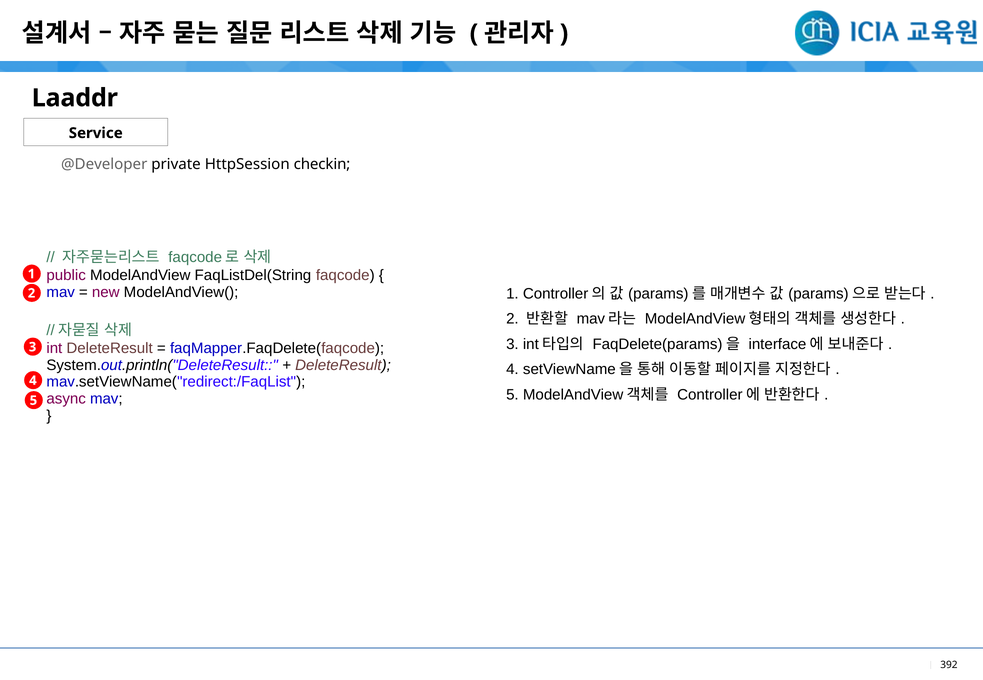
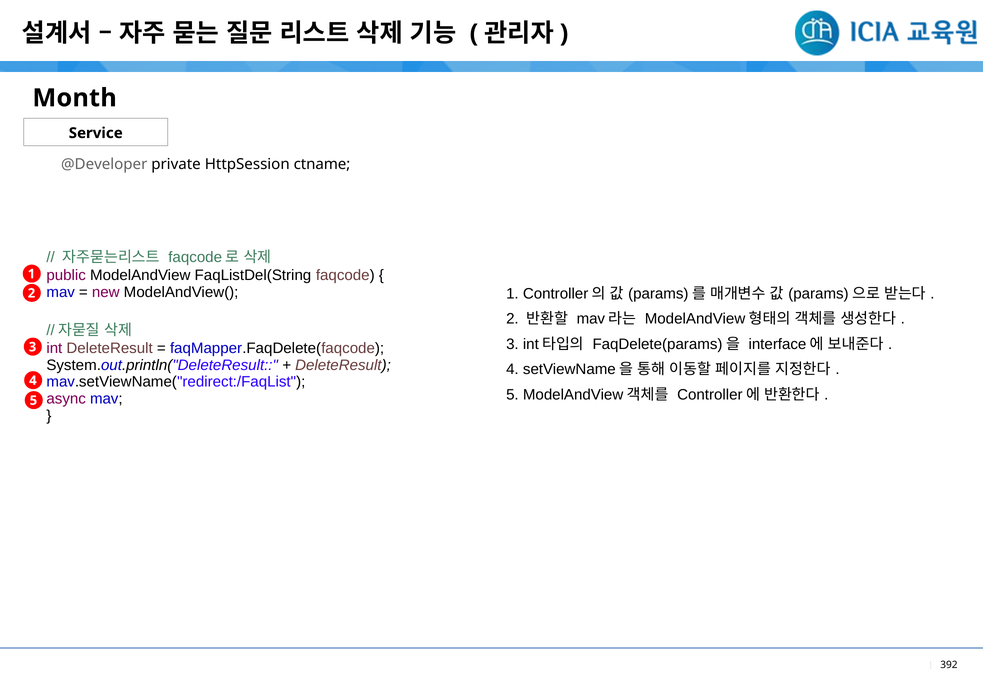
Laaddr: Laaddr -> Month
checkin: checkin -> ctname
